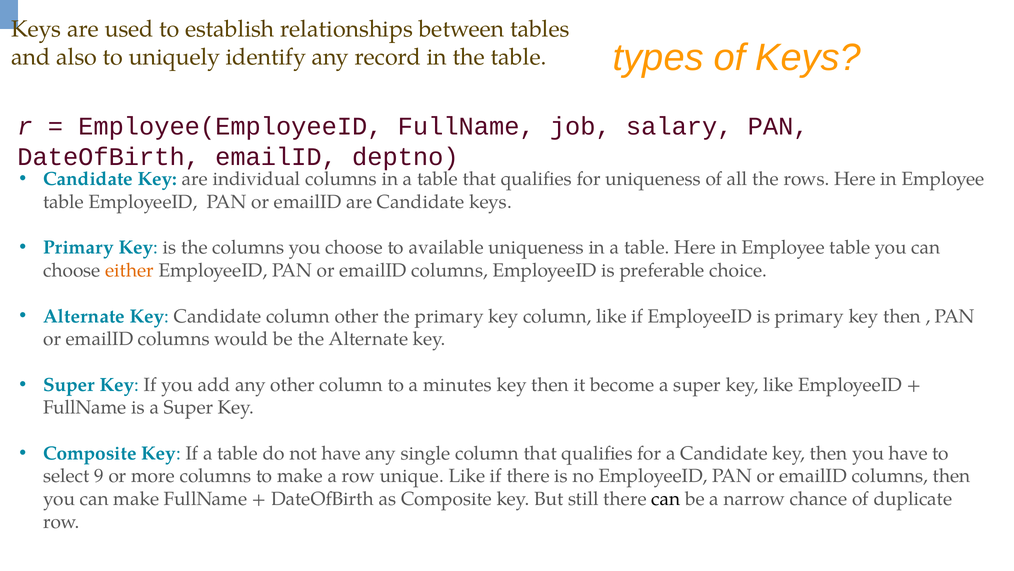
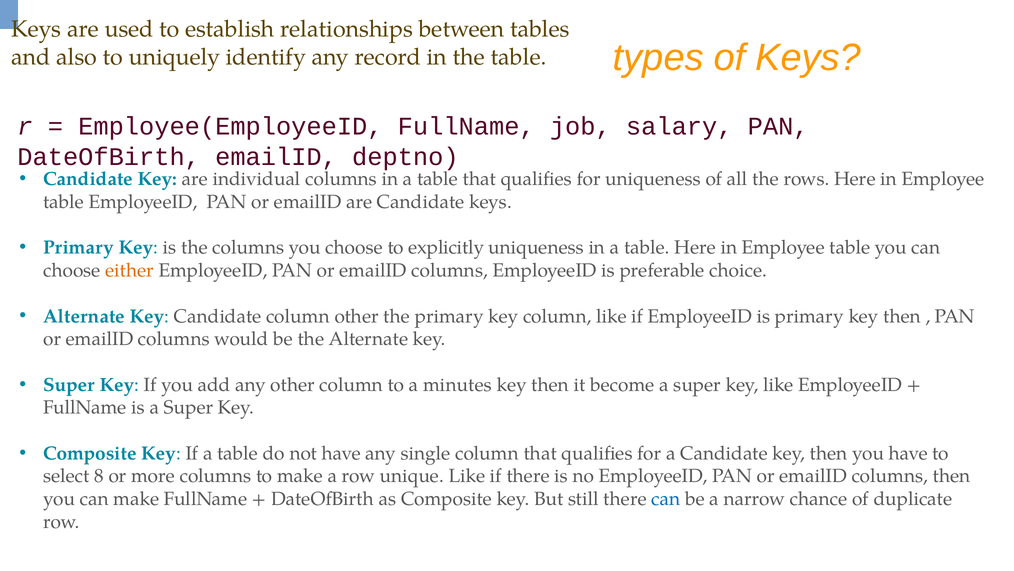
available: available -> explicitly
9: 9 -> 8
can at (666, 498) colour: black -> blue
